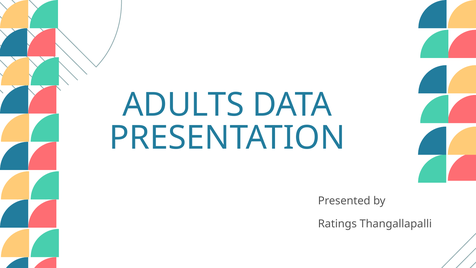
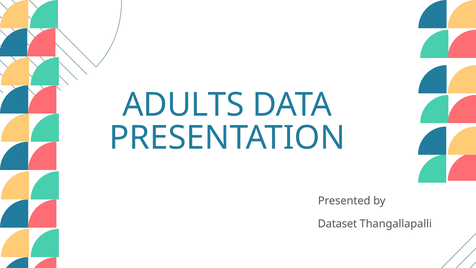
Ratings: Ratings -> Dataset
